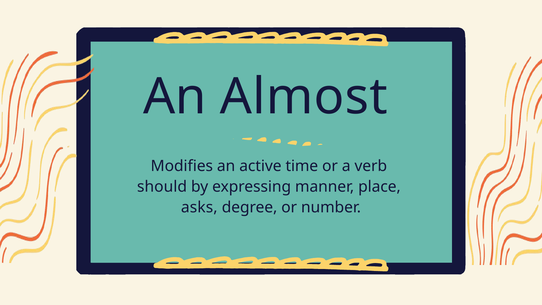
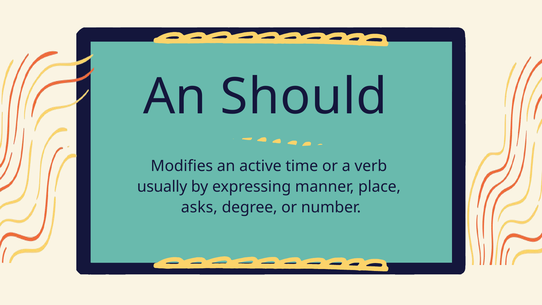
Almost: Almost -> Should
should: should -> usually
